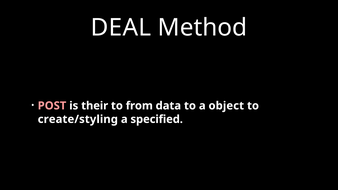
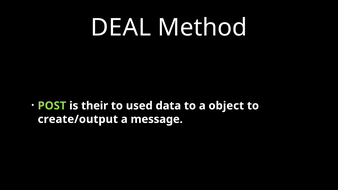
POST colour: pink -> light green
from: from -> used
create/styling: create/styling -> create/output
specified: specified -> message
